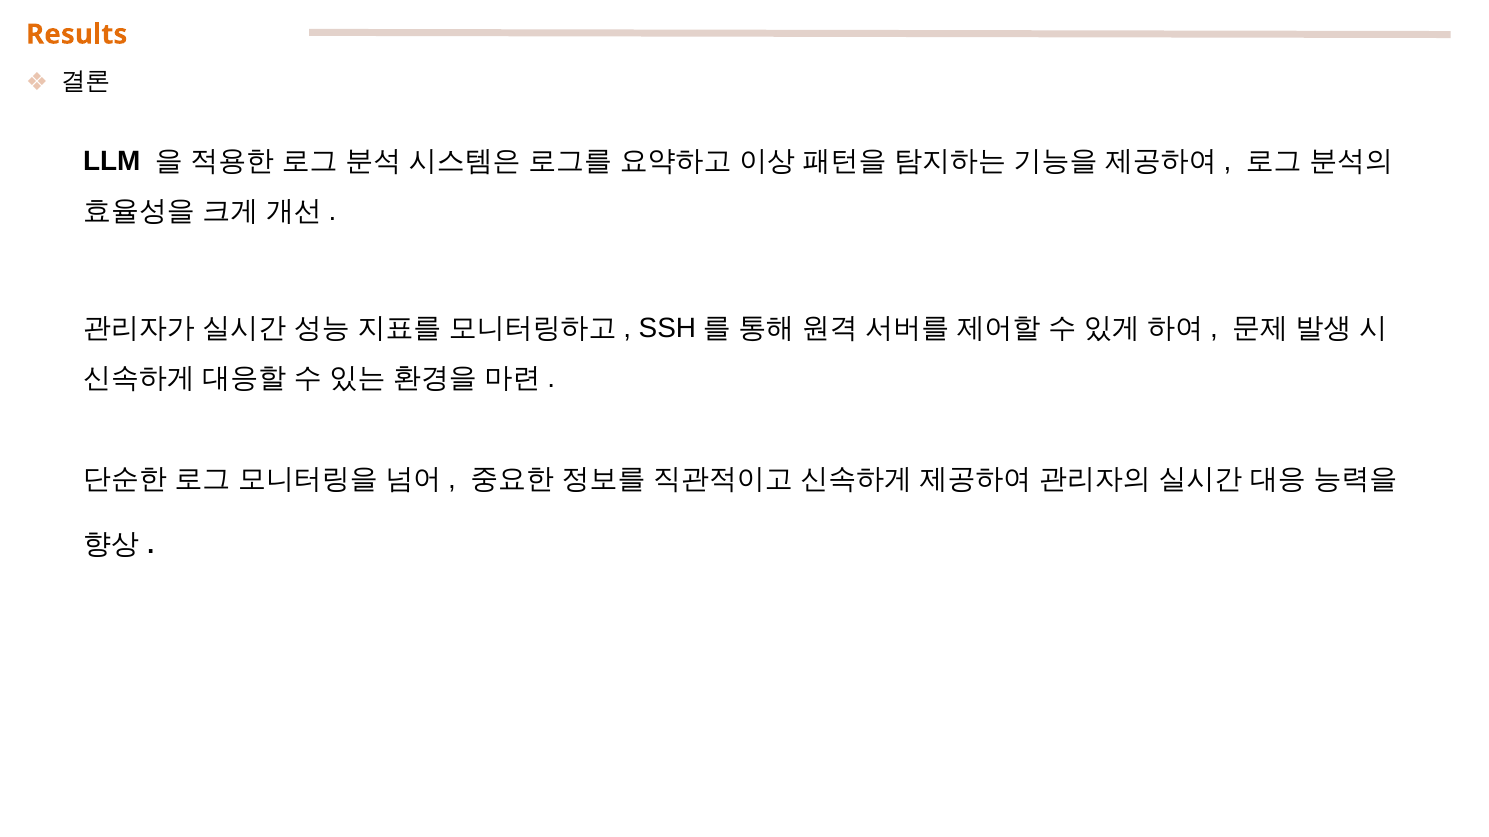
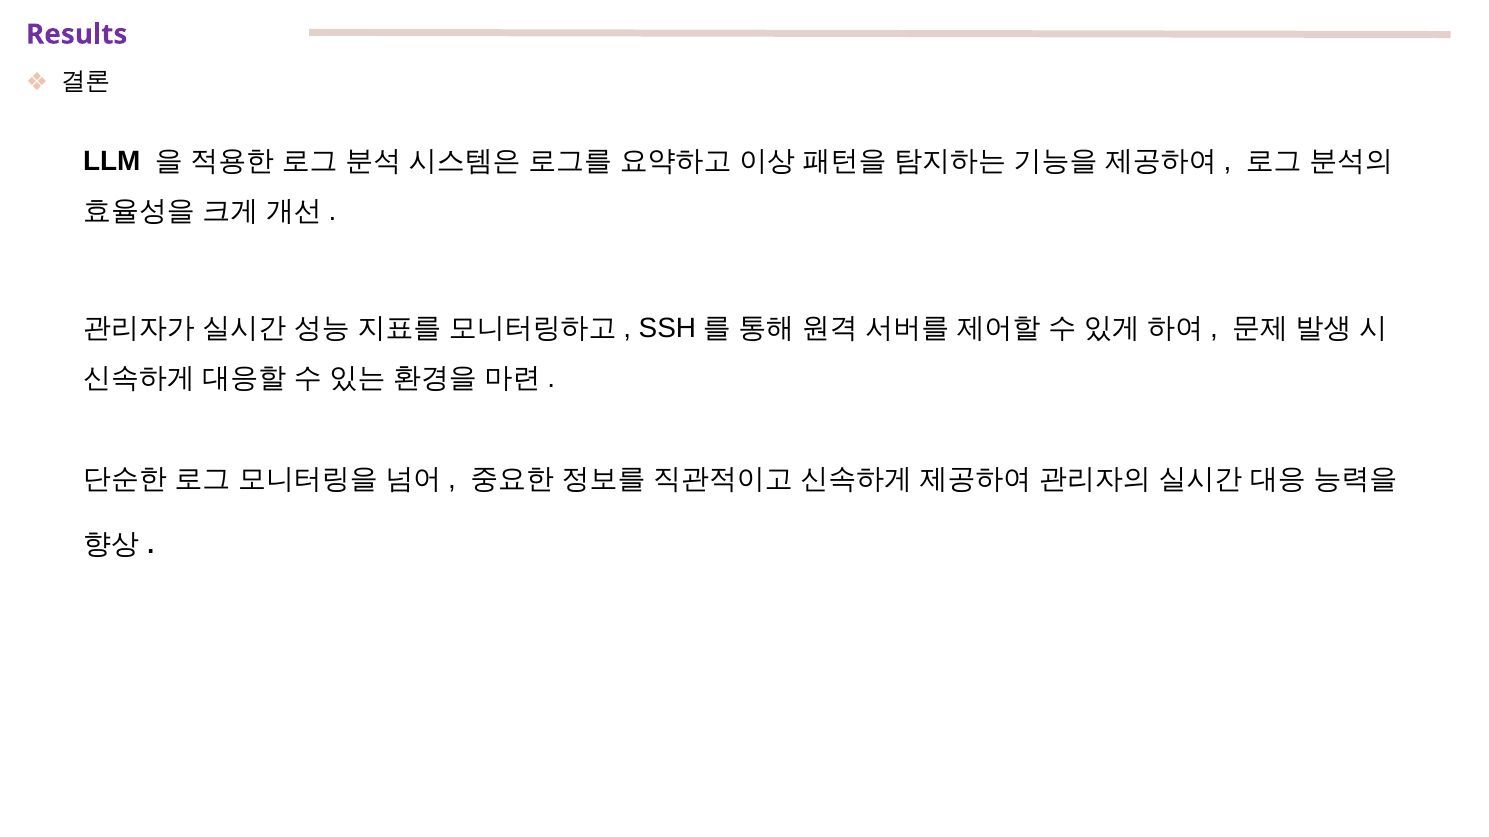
Results colour: orange -> purple
